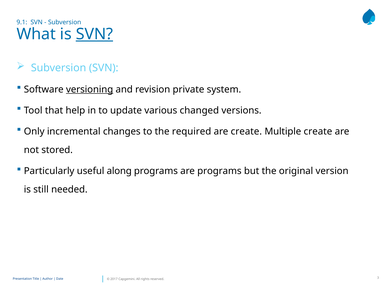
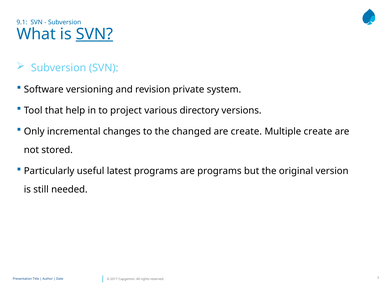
versioning underline: present -> none
update: update -> project
changed: changed -> directory
required: required -> changed
along: along -> latest
